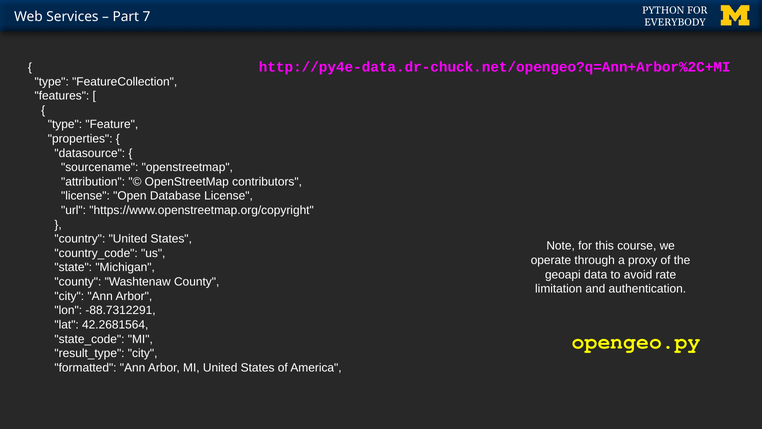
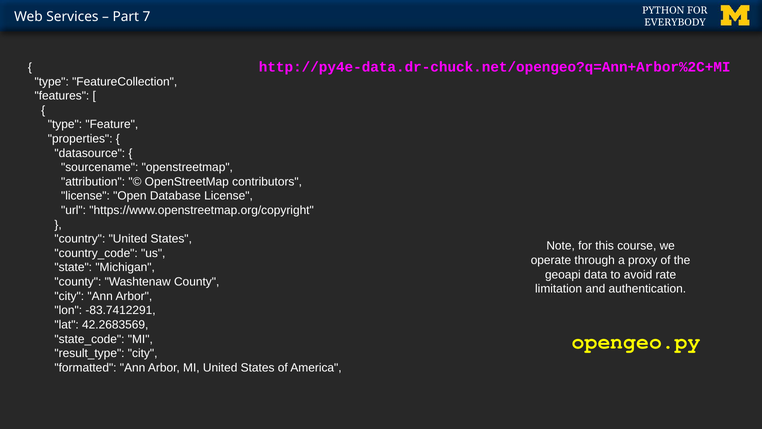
-88.7312291: -88.7312291 -> -83.7412291
42.2681564: 42.2681564 -> 42.2683569
